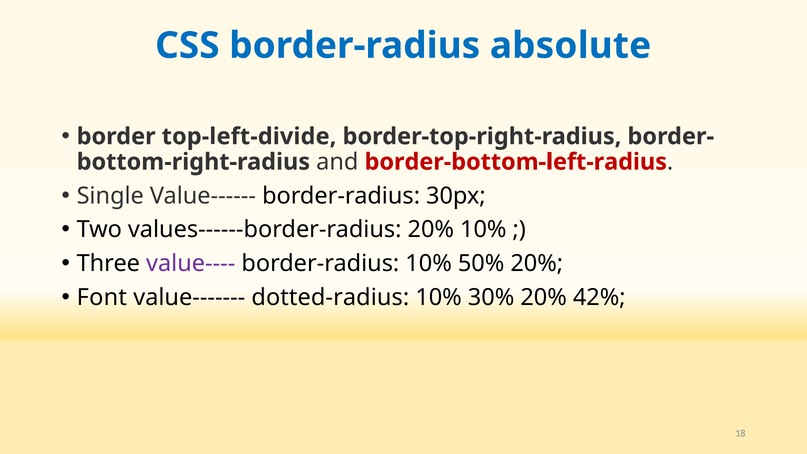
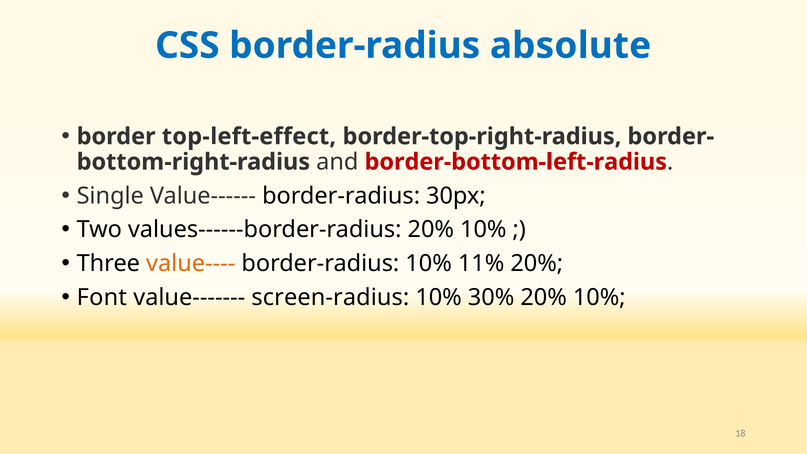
top-left-divide: top-left-divide -> top-left-effect
value---- colour: purple -> orange
50%: 50% -> 11%
dotted-radius: dotted-radius -> screen-radius
30% 20% 42%: 42% -> 10%
